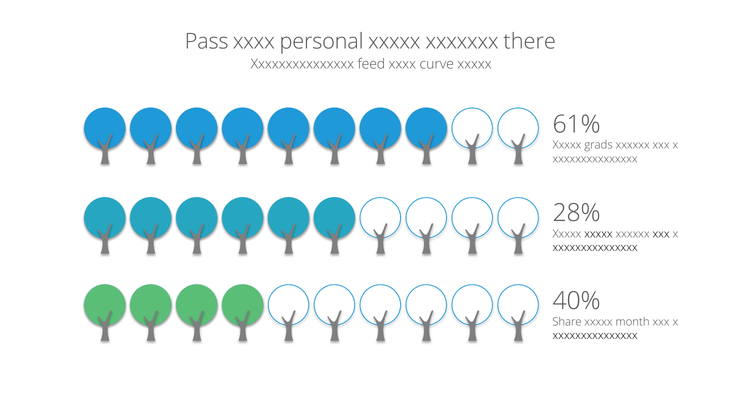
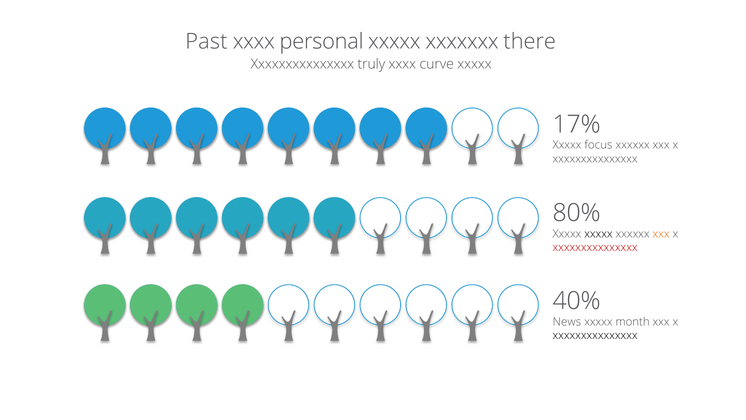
Pass: Pass -> Past
feed: feed -> truly
61%: 61% -> 17%
grads: grads -> focus
28%: 28% -> 80%
xxx at (661, 234) colour: black -> orange
xxxxxxxxxxxxxxx at (595, 247) colour: black -> red
Share: Share -> News
